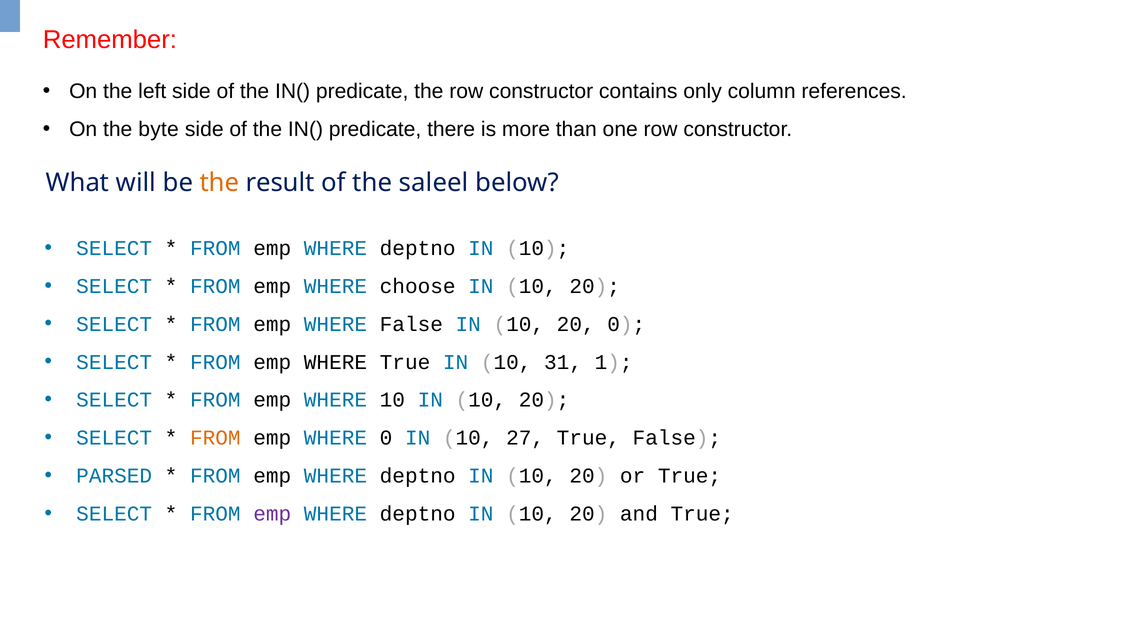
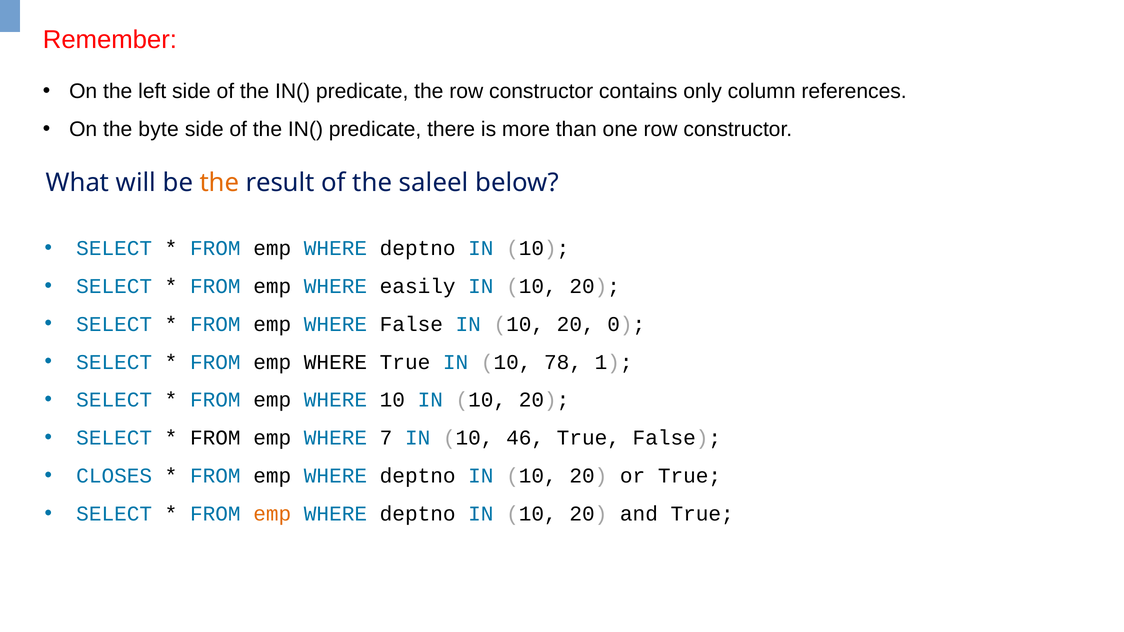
choose: choose -> easily
31: 31 -> 78
FROM at (215, 438) colour: orange -> black
WHERE 0: 0 -> 7
27: 27 -> 46
PARSED: PARSED -> CLOSES
emp at (272, 514) colour: purple -> orange
